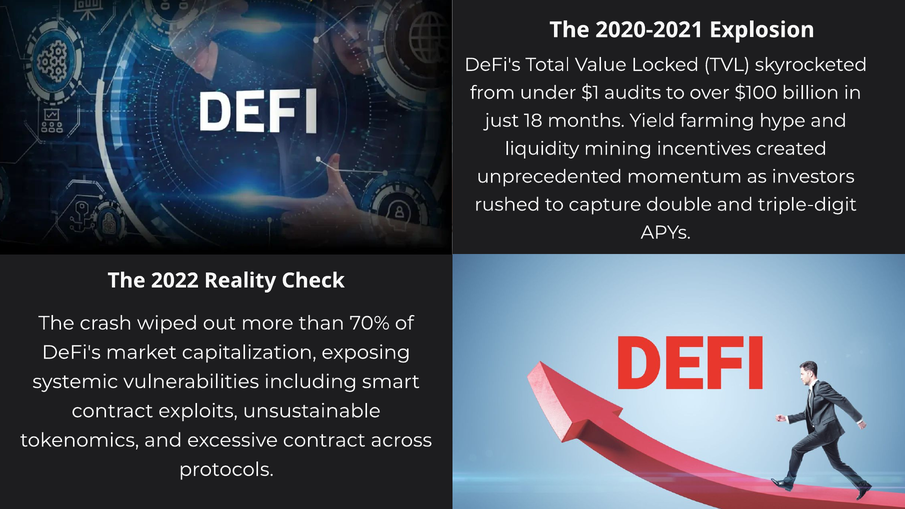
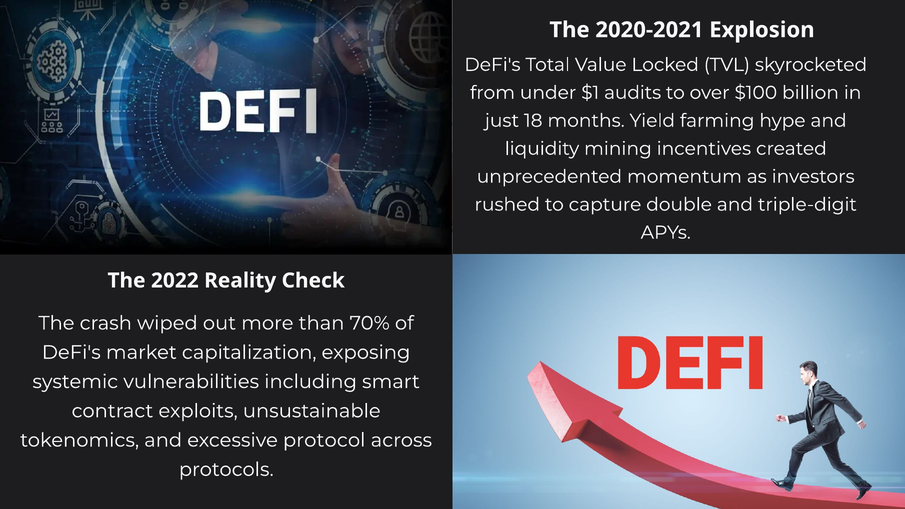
excessive contract: contract -> protocol
